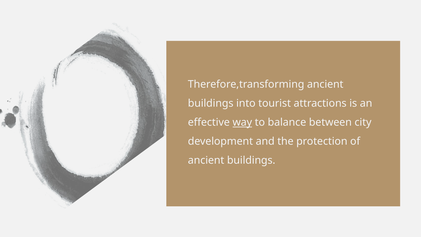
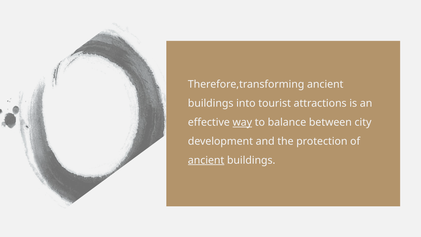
ancient at (206, 160) underline: none -> present
